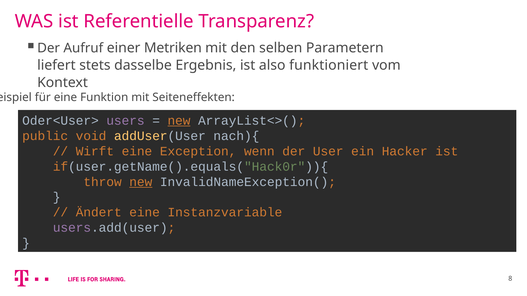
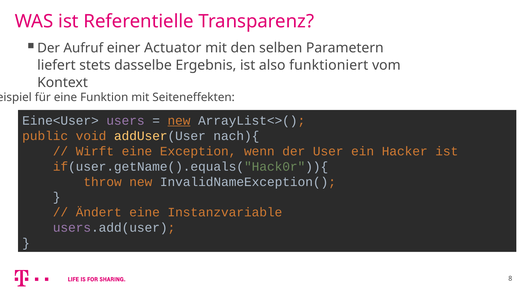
Metriken: Metriken -> Actuator
Oder<User>: Oder<User> -> Eine<User>
new at (141, 182) underline: present -> none
